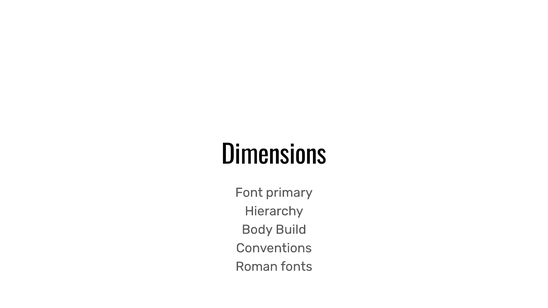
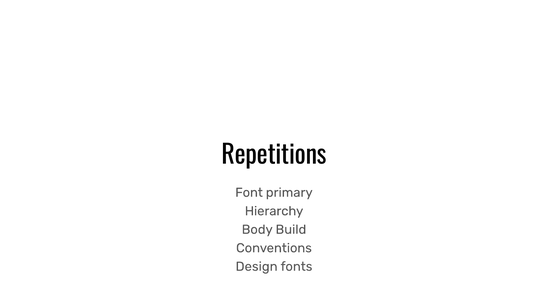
Dimensions: Dimensions -> Repetitions
Roman: Roman -> Design
